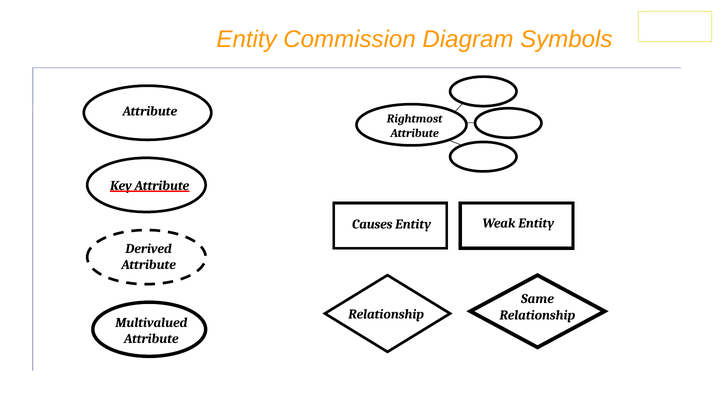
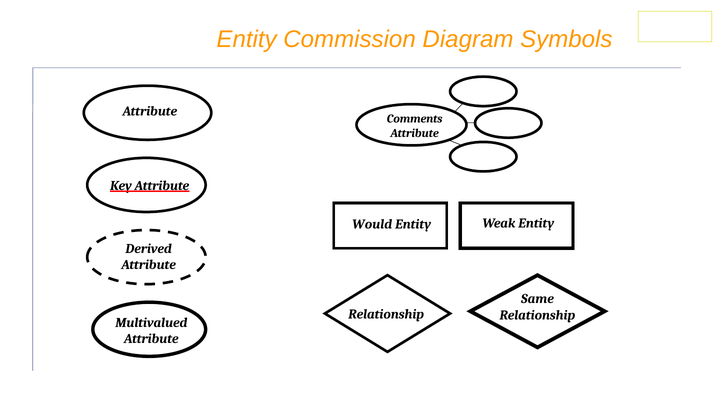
Rightmost: Rightmost -> Comments
Causes: Causes -> Would
